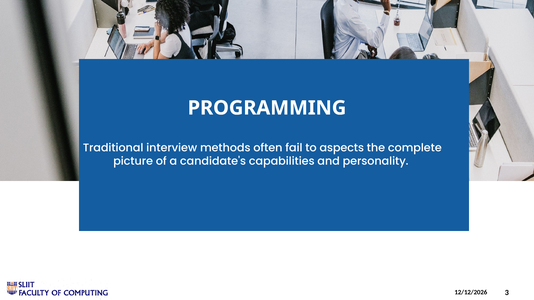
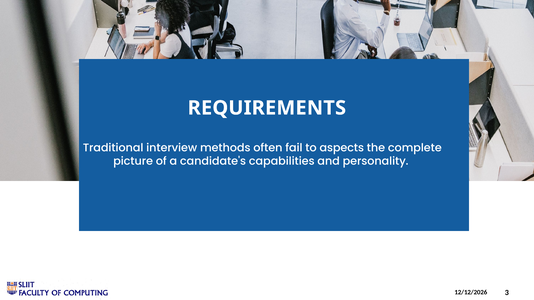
PROGRAMMING: PROGRAMMING -> REQUIREMENTS
